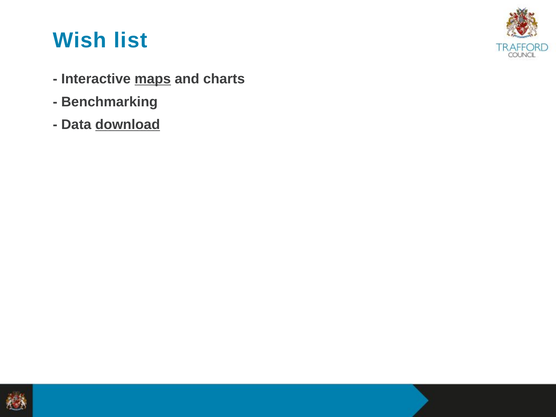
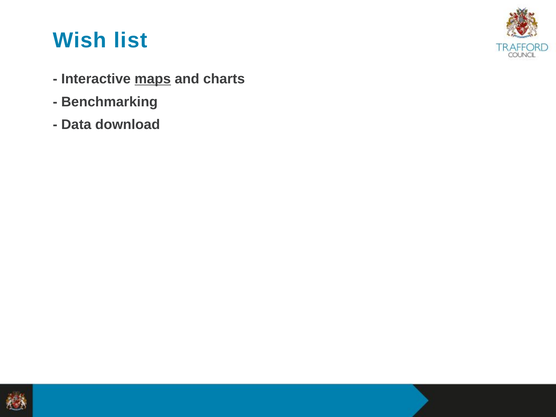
download underline: present -> none
